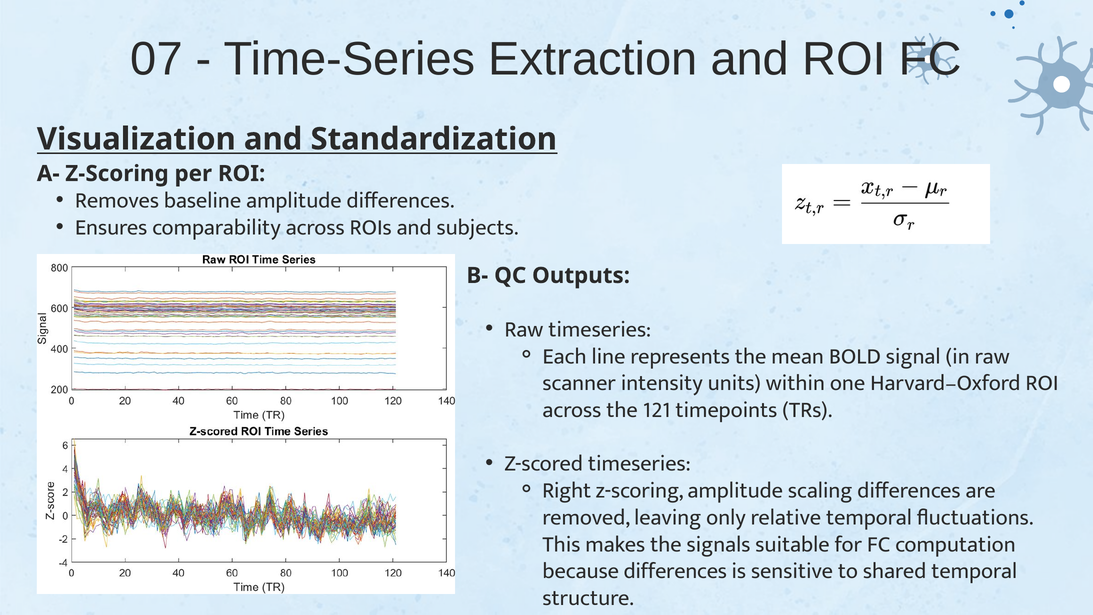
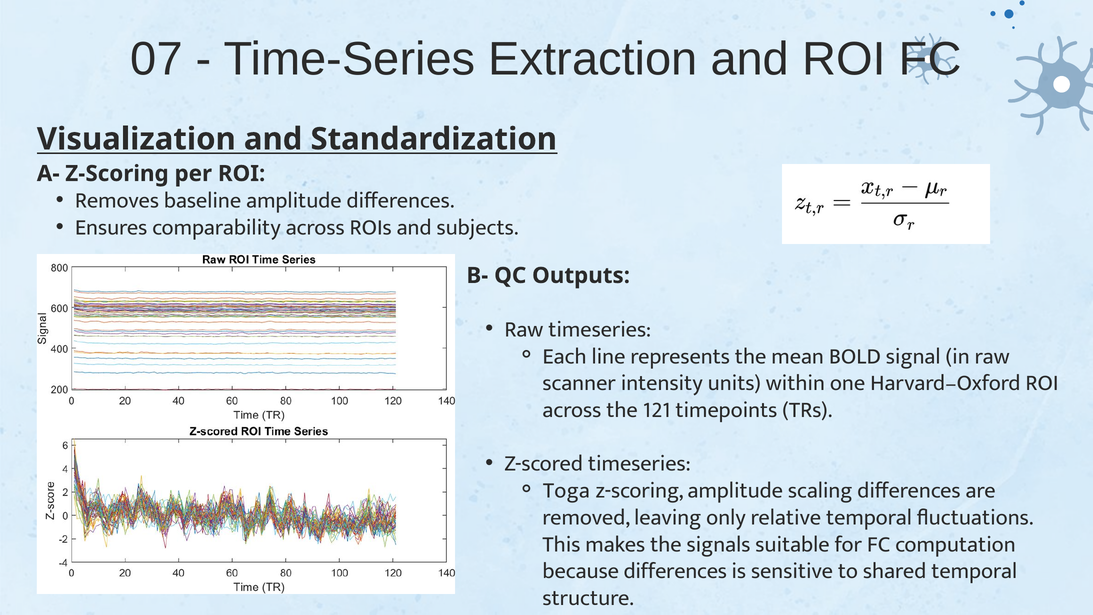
Right: Right -> Toga
